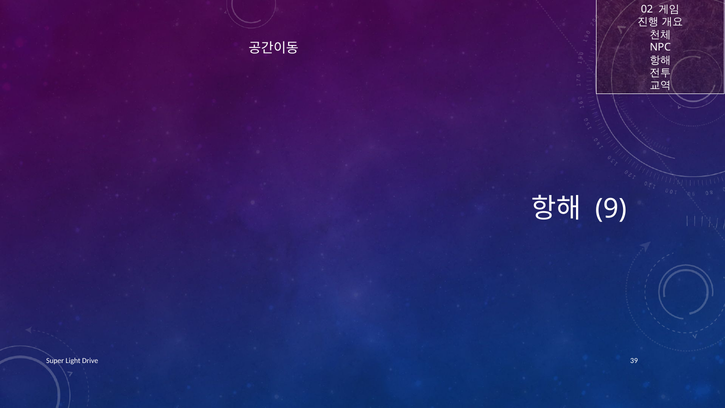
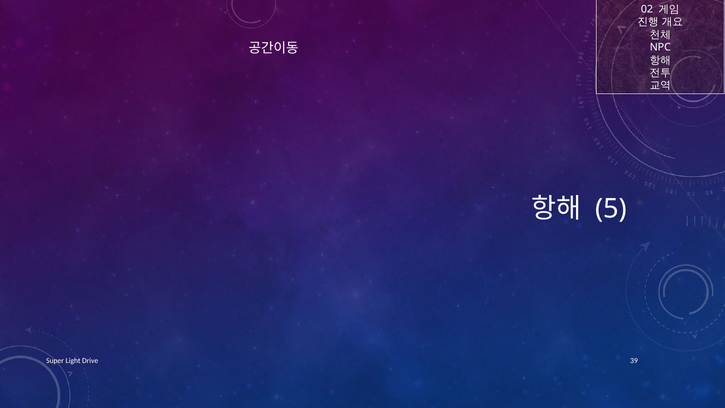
9: 9 -> 5
